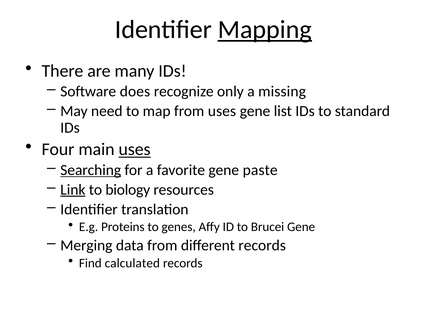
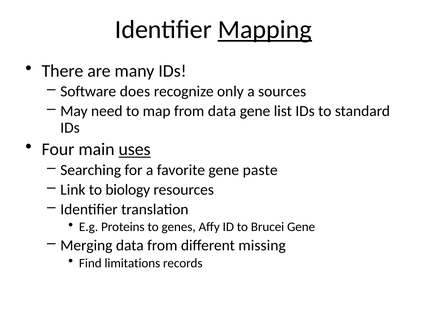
missing: missing -> sources
from uses: uses -> data
Searching underline: present -> none
Link underline: present -> none
different records: records -> missing
calculated: calculated -> limitations
